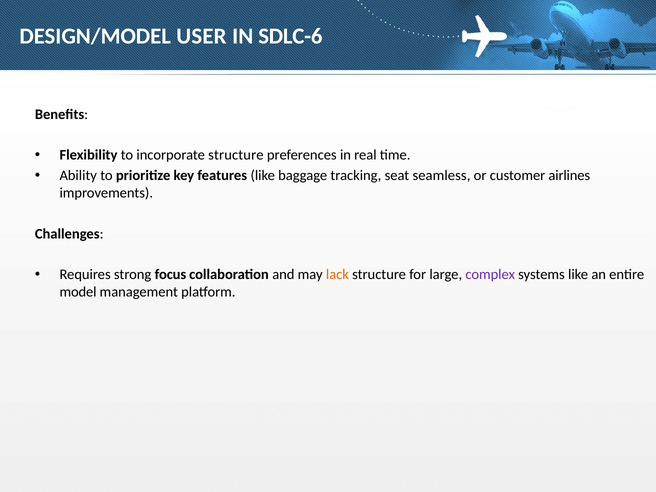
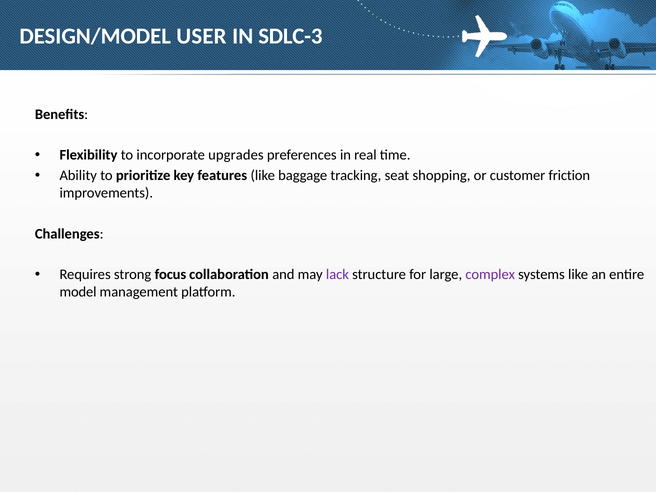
SDLC-6: SDLC-6 -> SDLC-3
incorporate structure: structure -> upgrades
seamless: seamless -> shopping
airlines: airlines -> friction
lack colour: orange -> purple
